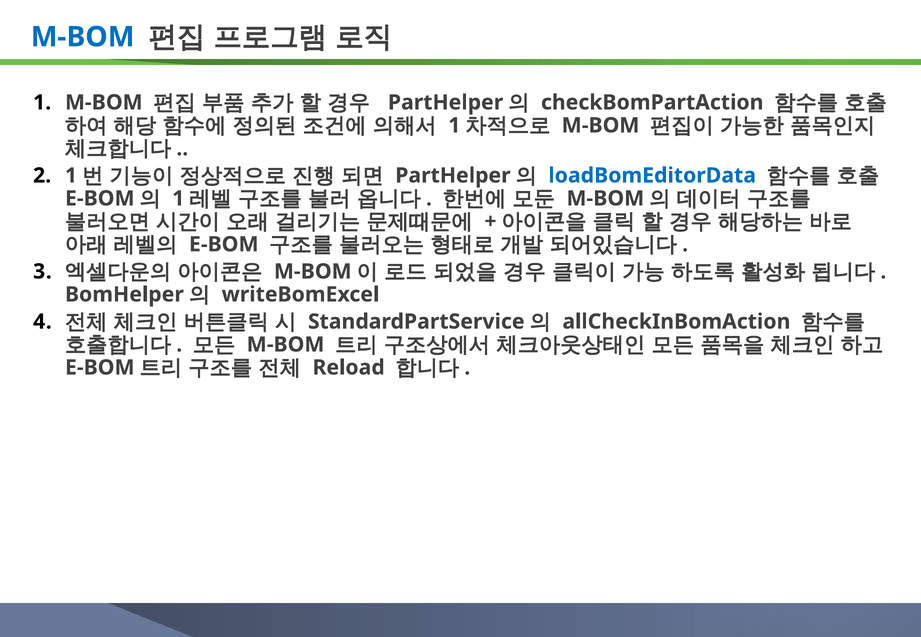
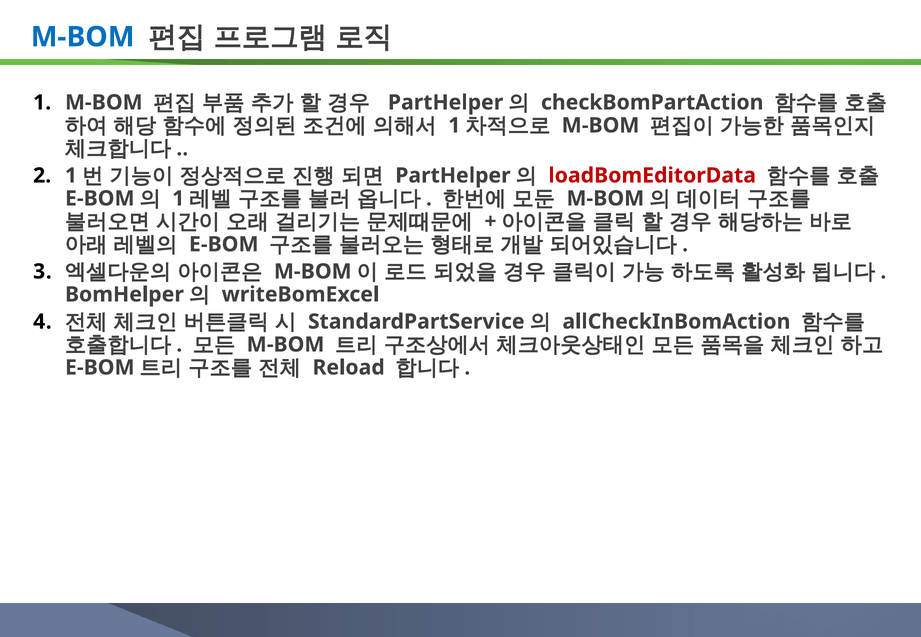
loadBomEditorData colour: blue -> red
